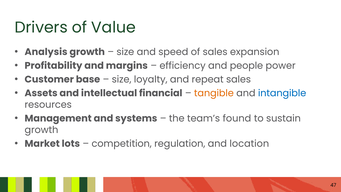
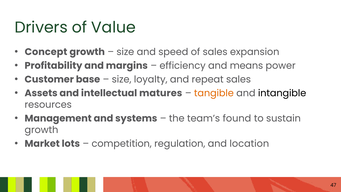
Analysis: Analysis -> Concept
people: people -> means
financial: financial -> matures
intangible colour: blue -> black
